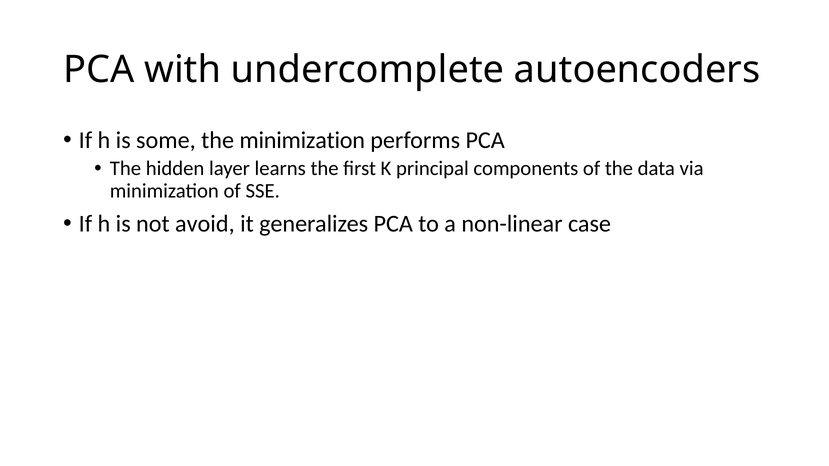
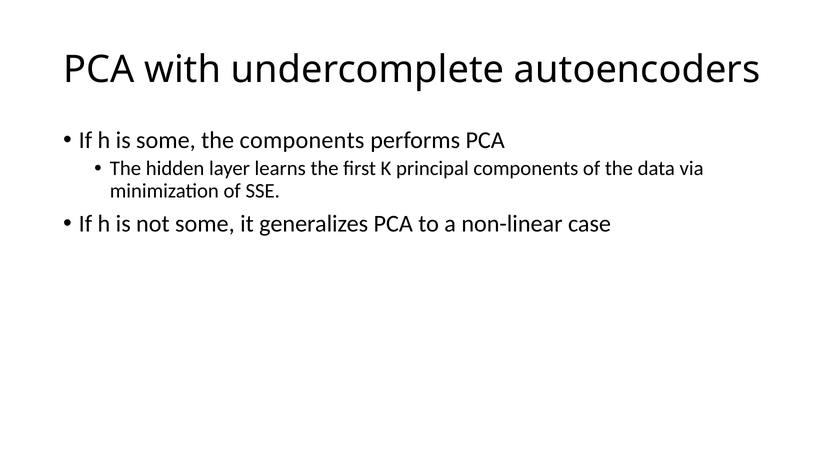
the minimization: minimization -> components
not avoid: avoid -> some
